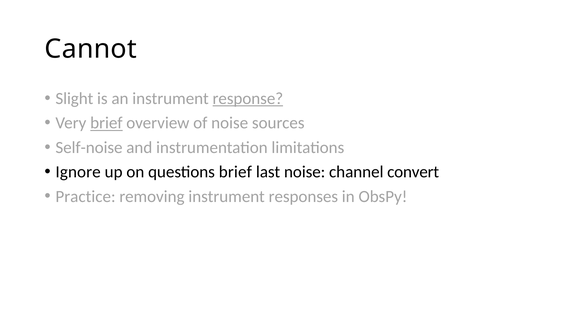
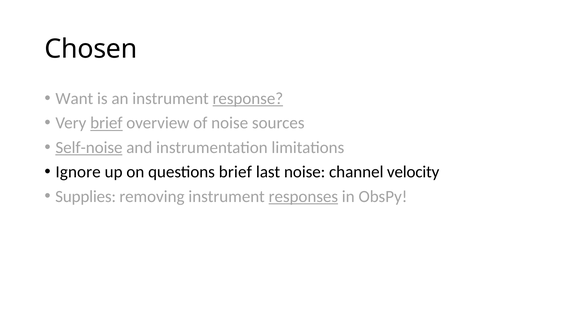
Cannot: Cannot -> Chosen
Slight: Slight -> Want
Self-noise underline: none -> present
convert: convert -> velocity
Practice: Practice -> Supplies
responses underline: none -> present
